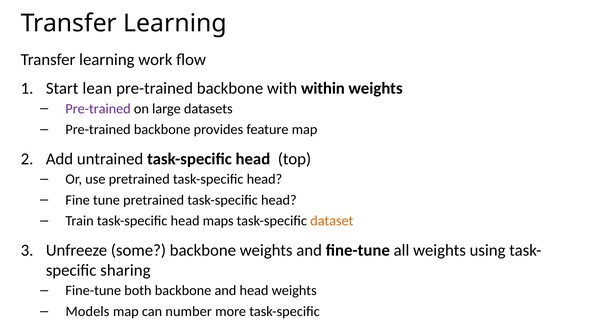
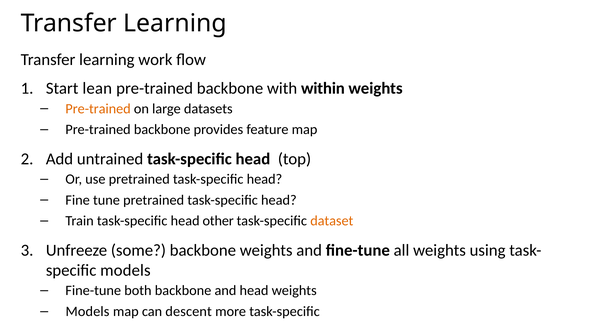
Pre-trained at (98, 109) colour: purple -> orange
maps: maps -> other
sharing at (125, 270): sharing -> models
number: number -> descent
